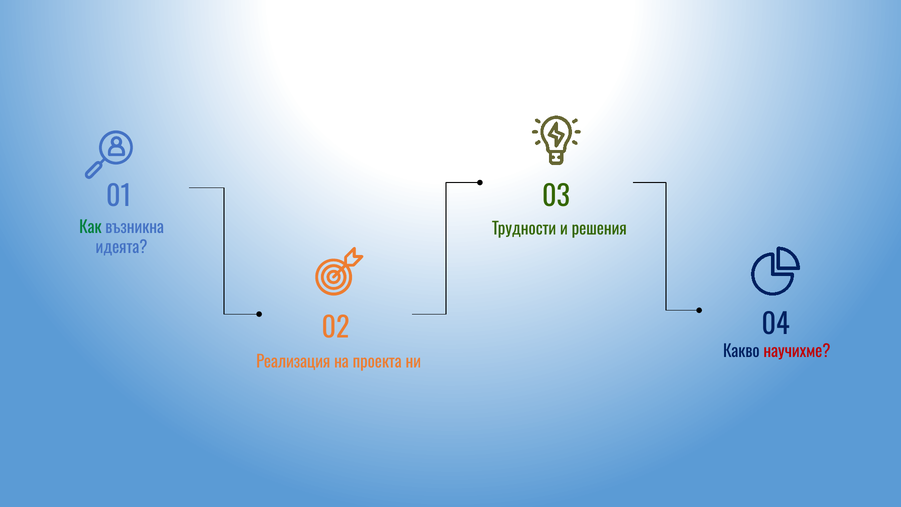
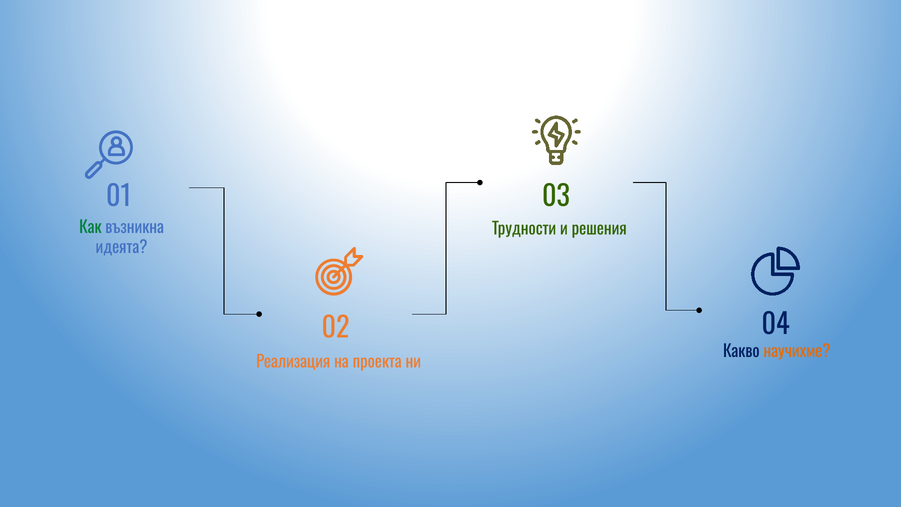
научихме colour: red -> orange
